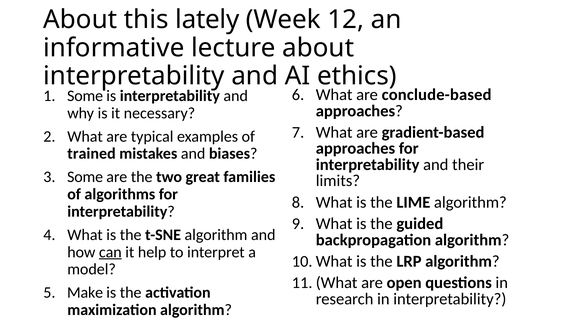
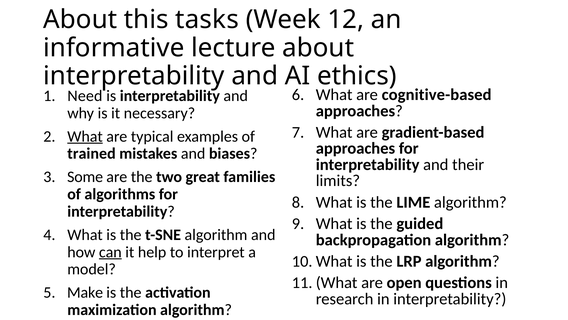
lately: lately -> tasks
conclude-based: conclude-based -> cognitive-based
Some at (85, 96): Some -> Need
What at (85, 136) underline: none -> present
